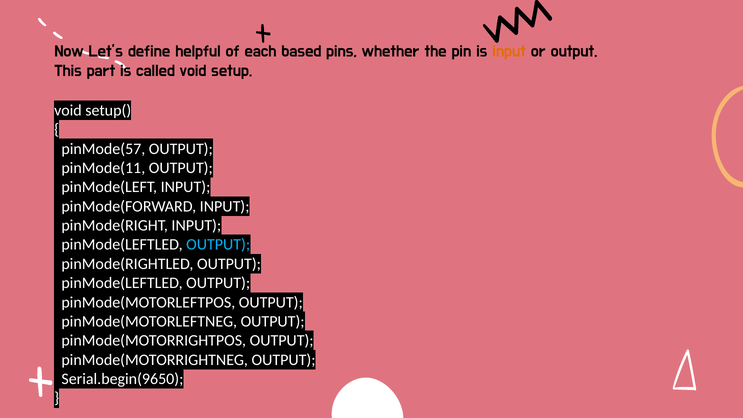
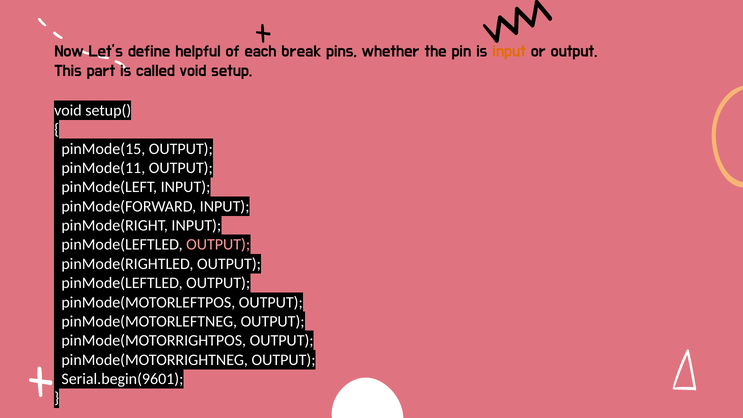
based: based -> break
pinMode(57: pinMode(57 -> pinMode(15
OUTPUT at (218, 245) colour: light blue -> pink
Serial.begin(9650: Serial.begin(9650 -> Serial.begin(9601
